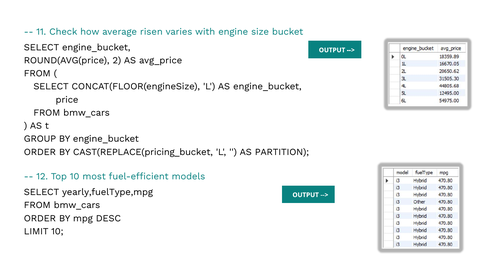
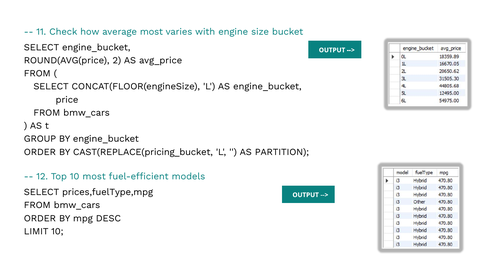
average risen: risen -> most
yearly,fuelType,mpg: yearly,fuelType,mpg -> prices,fuelType,mpg
